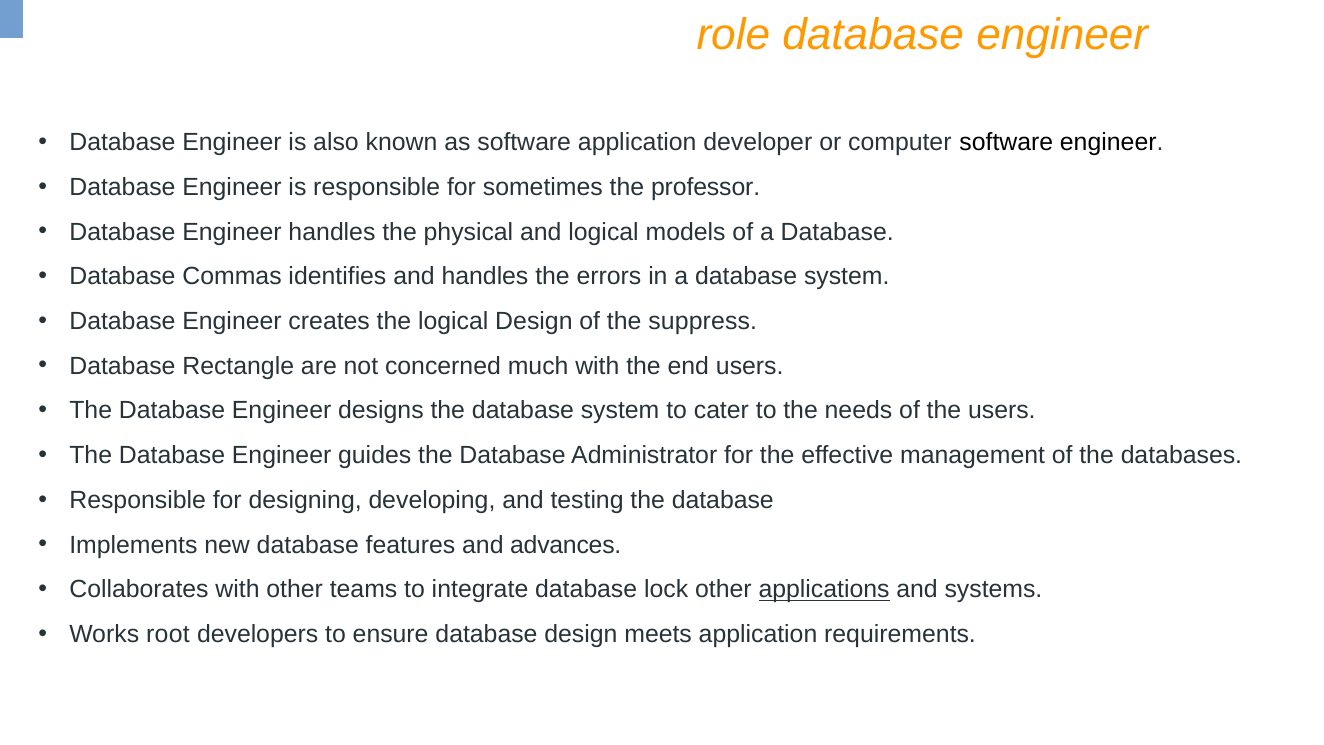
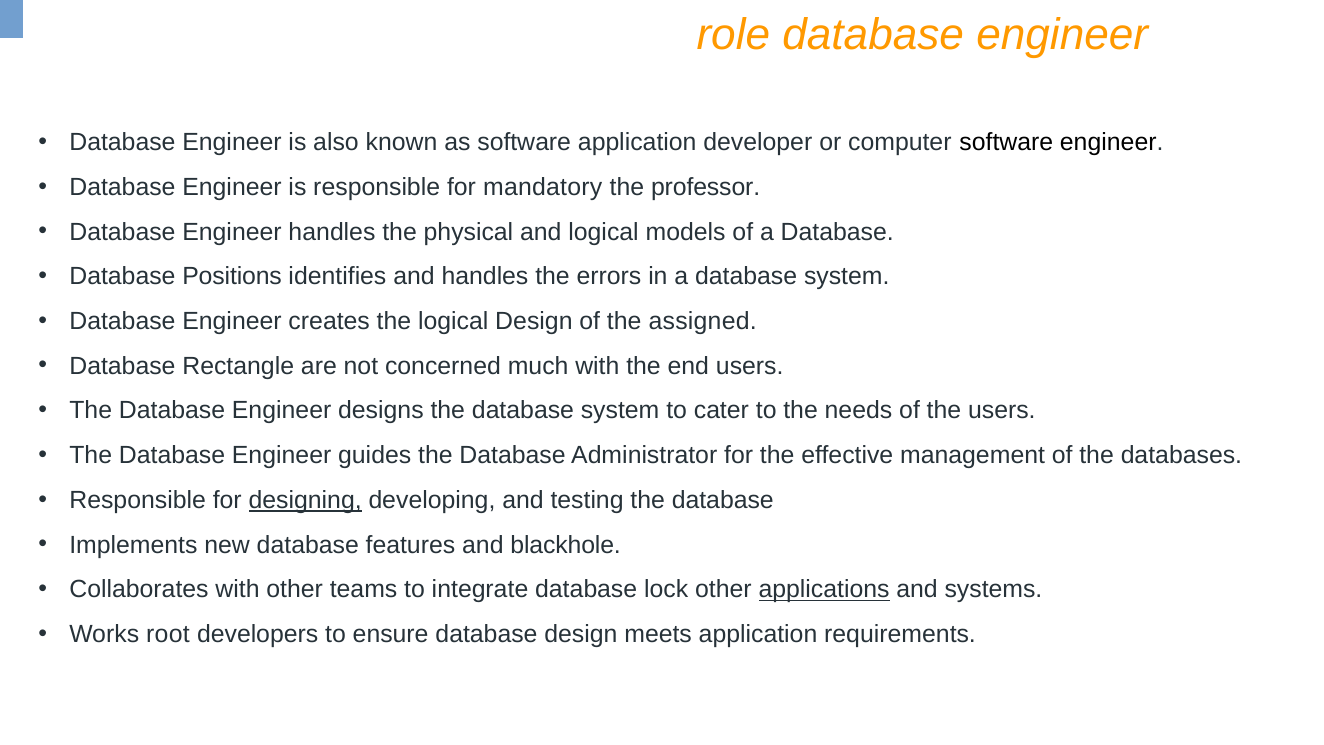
sometimes: sometimes -> mandatory
Commas: Commas -> Positions
suppress: suppress -> assigned
designing underline: none -> present
advances: advances -> blackhole
